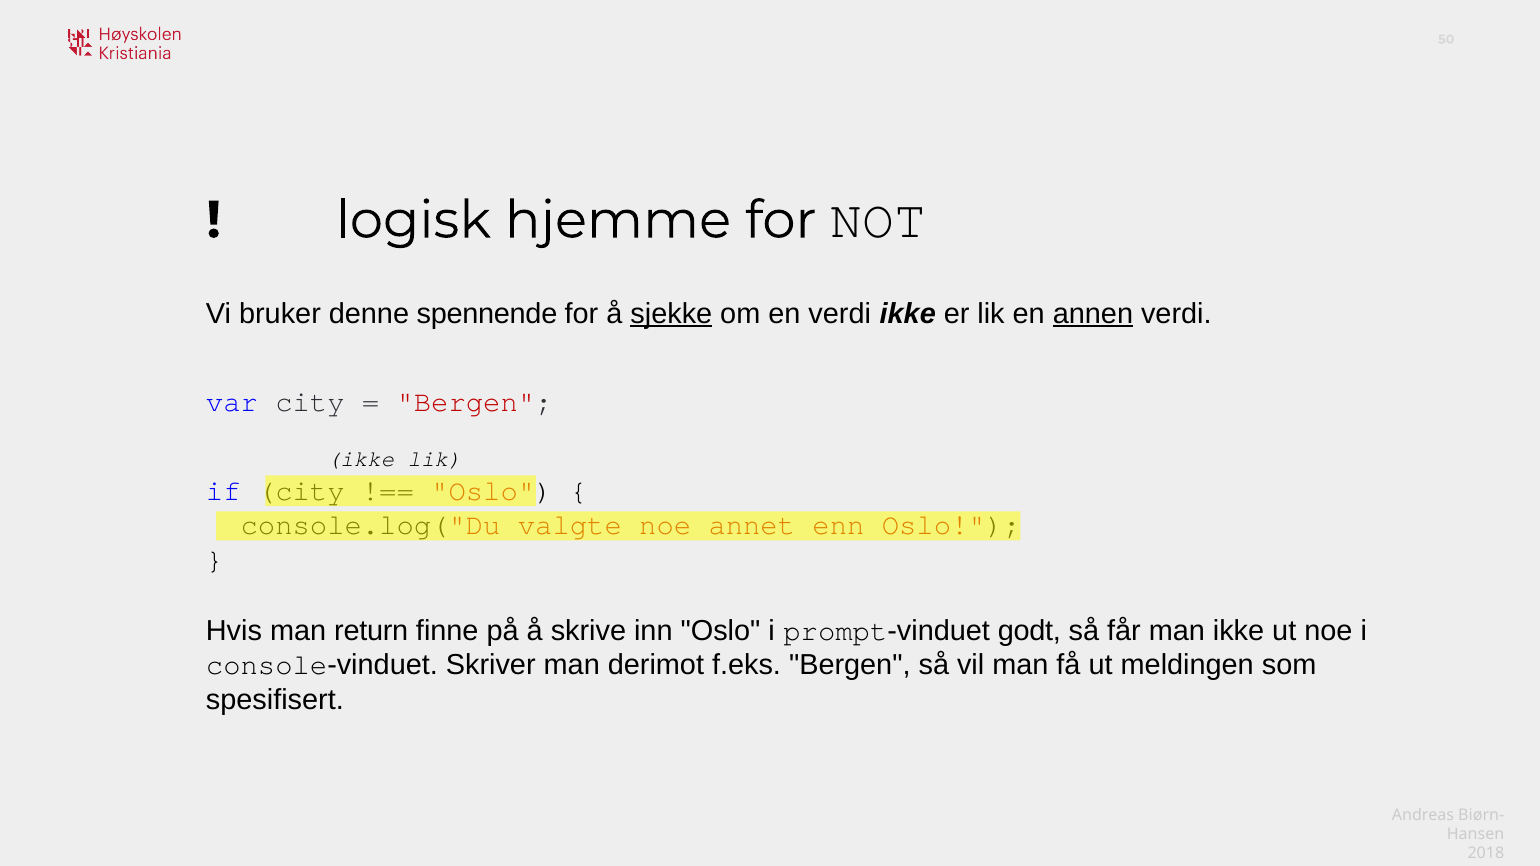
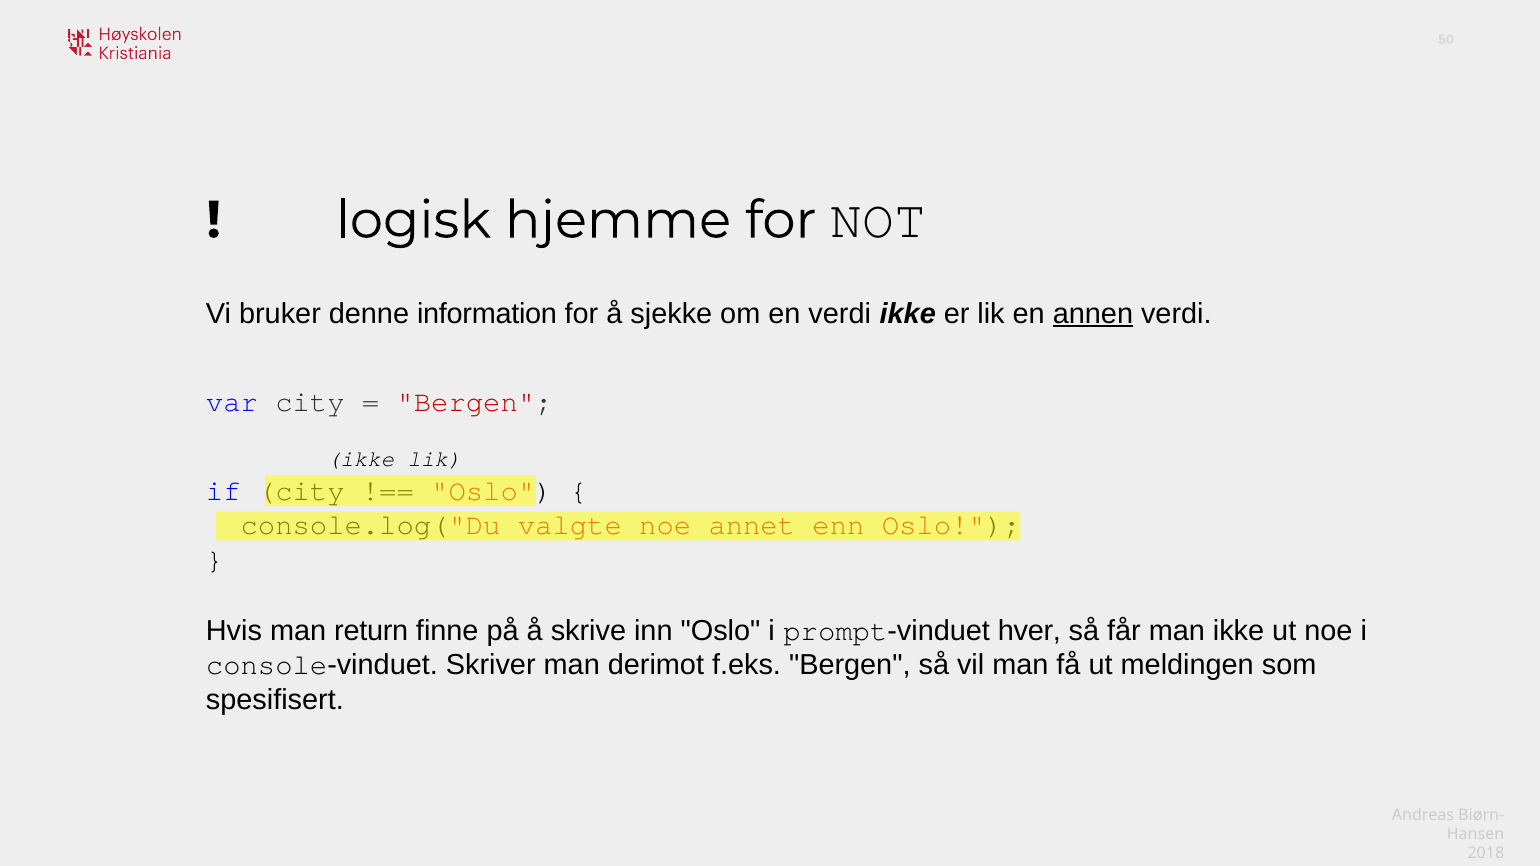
spennende: spennende -> information
sjekke underline: present -> none
godt: godt -> hver
